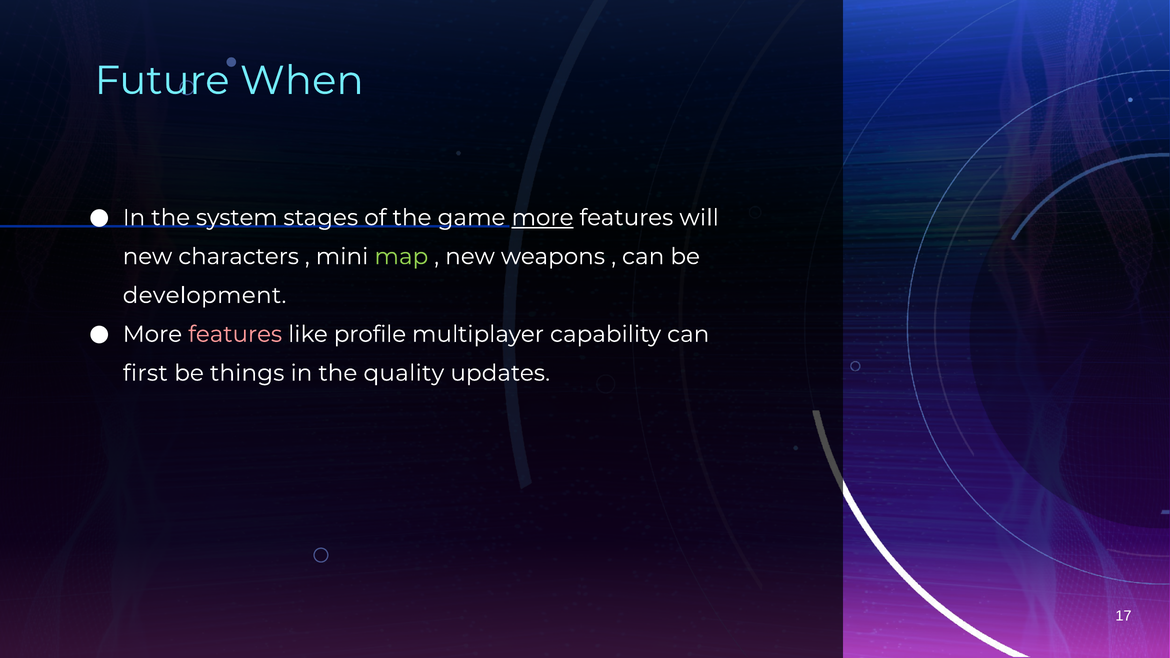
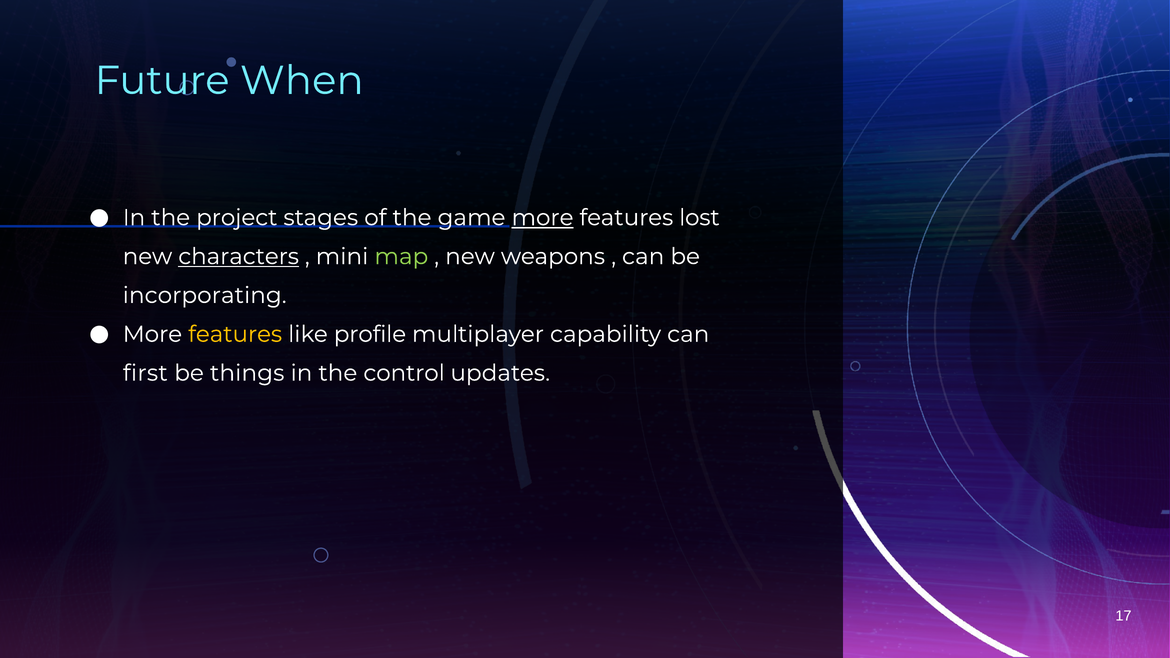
system: system -> project
will: will -> lost
characters underline: none -> present
development: development -> incorporating
features at (235, 334) colour: pink -> yellow
quality: quality -> control
